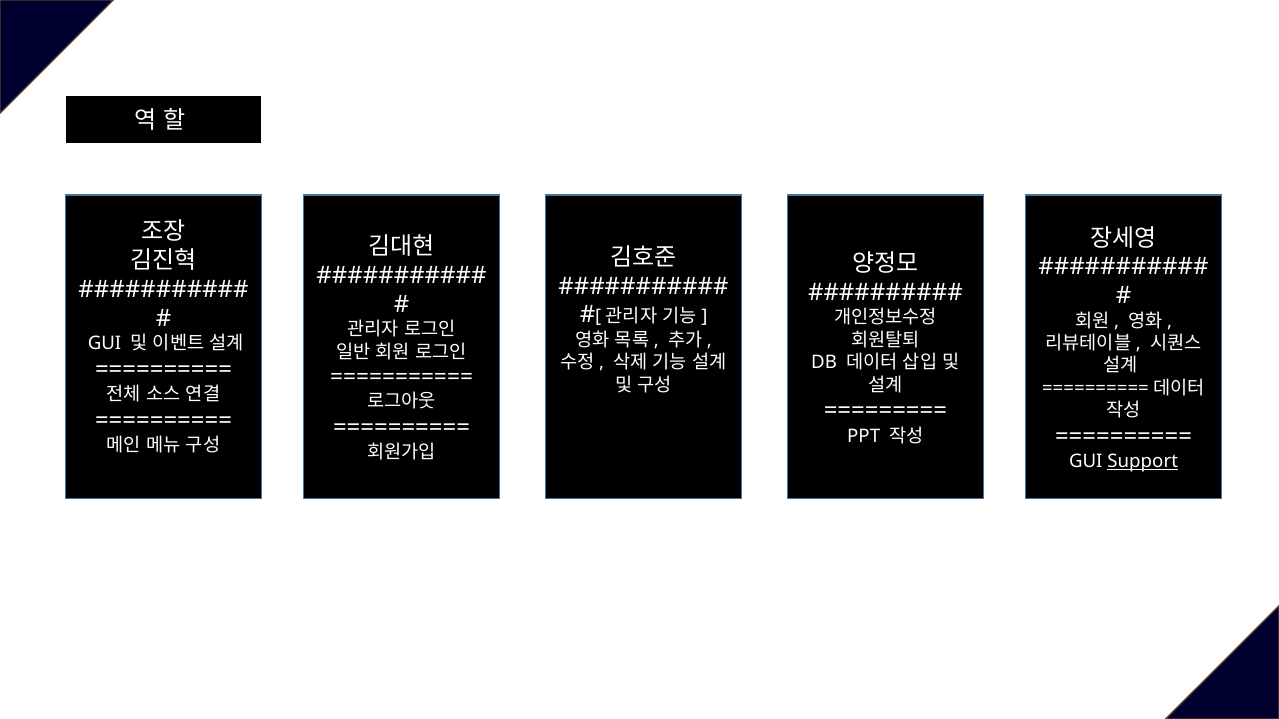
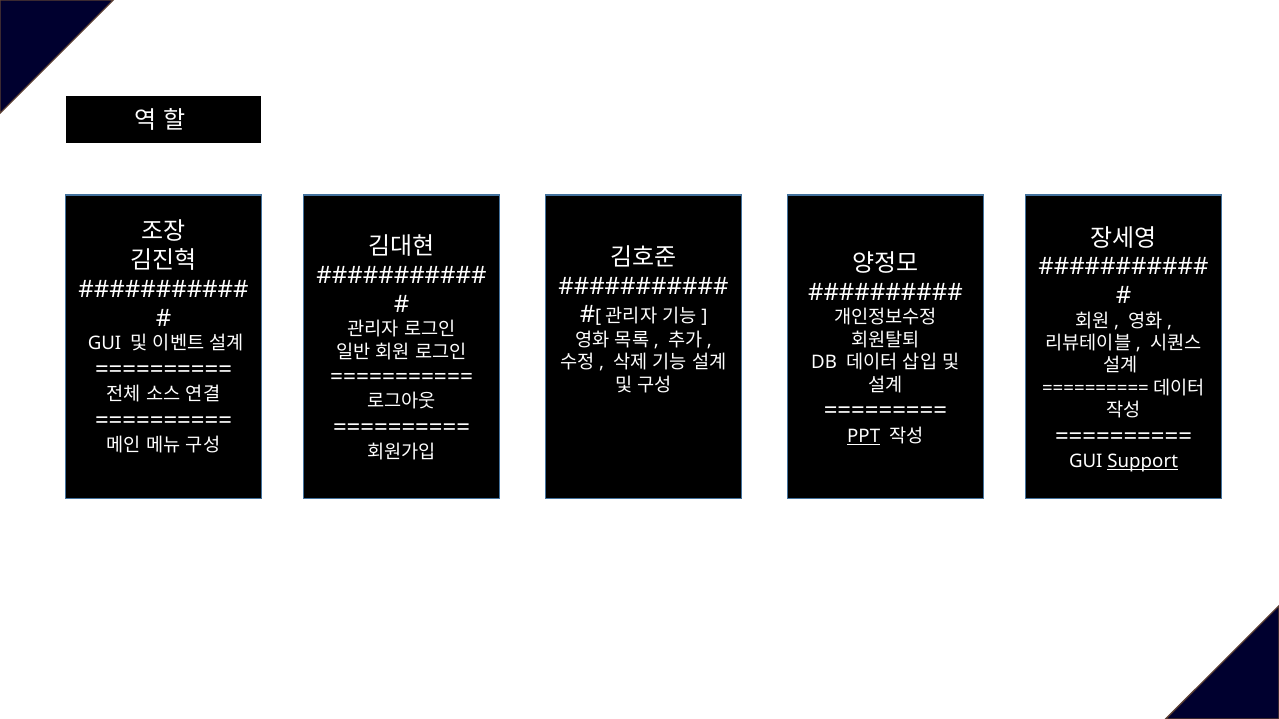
PPT underline: none -> present
